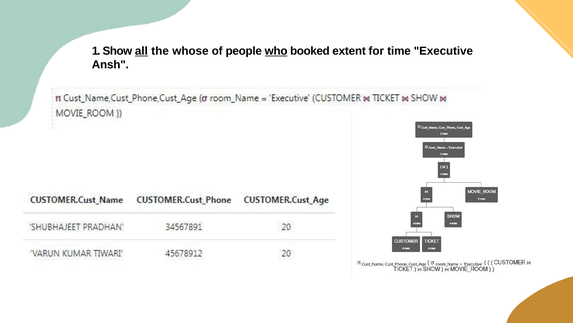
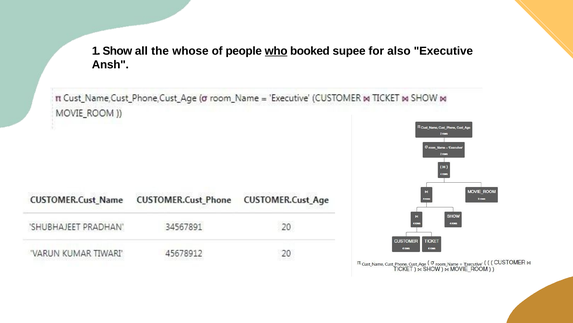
all underline: present -> none
extent: extent -> supee
time: time -> also
